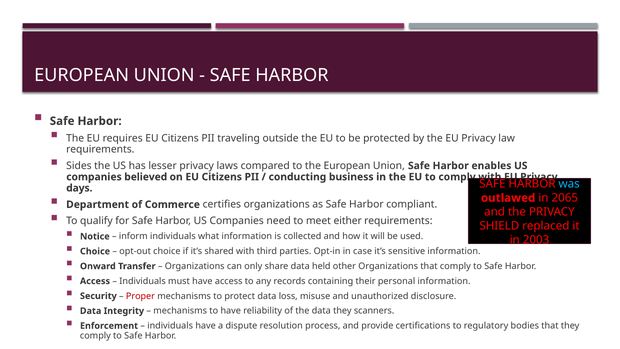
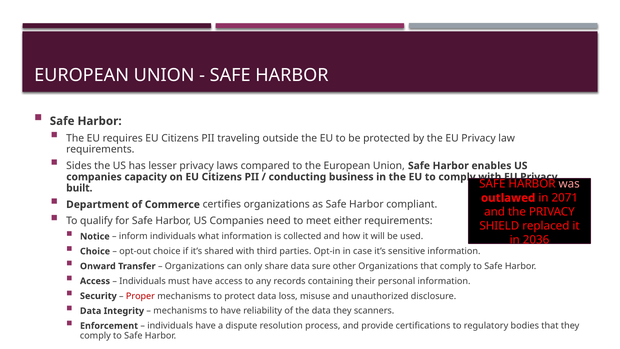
believed: believed -> capacity
was colour: light blue -> pink
days: days -> built
2065: 2065 -> 2071
2003: 2003 -> 2036
held: held -> sure
